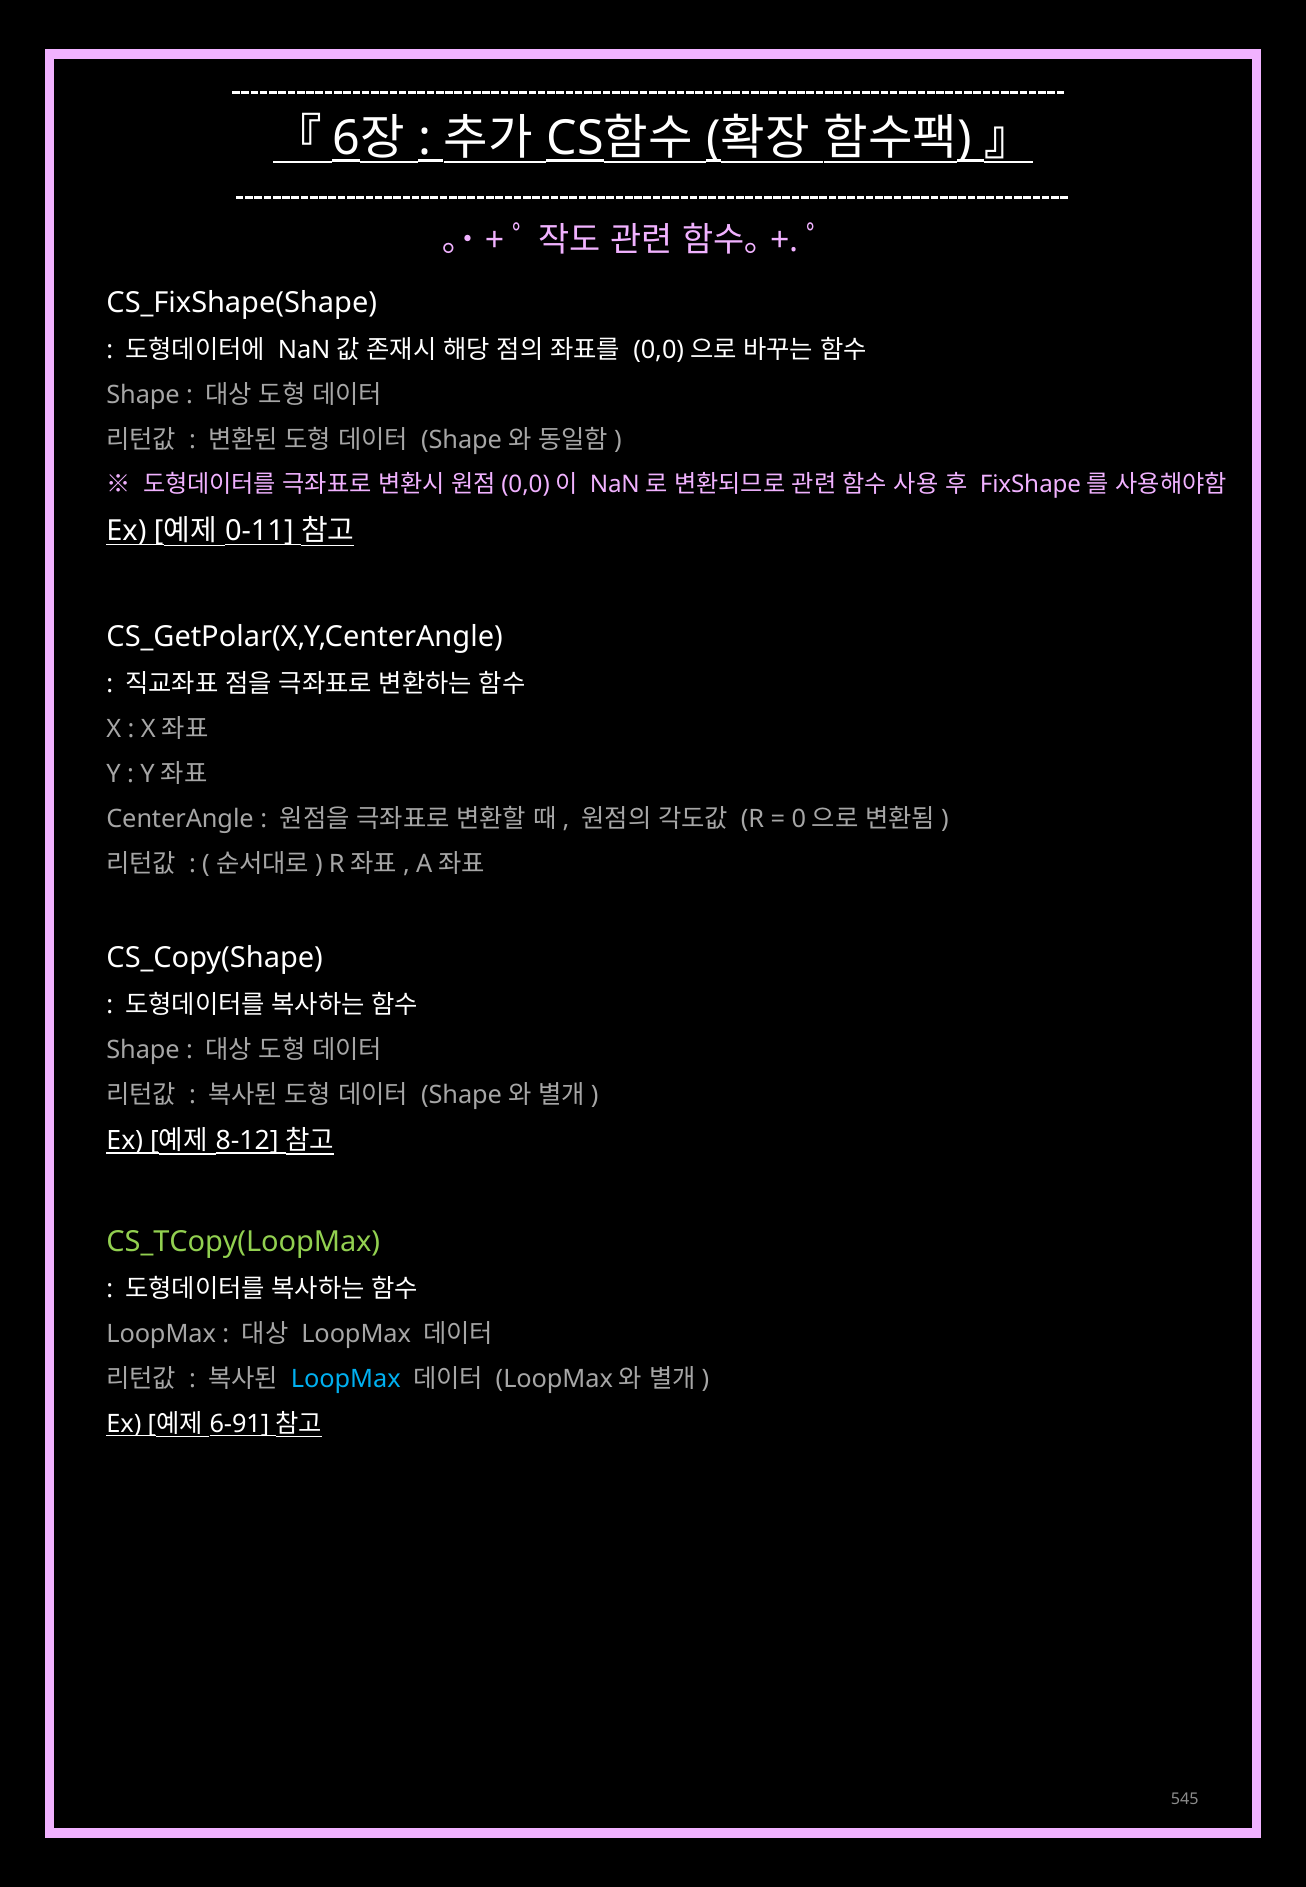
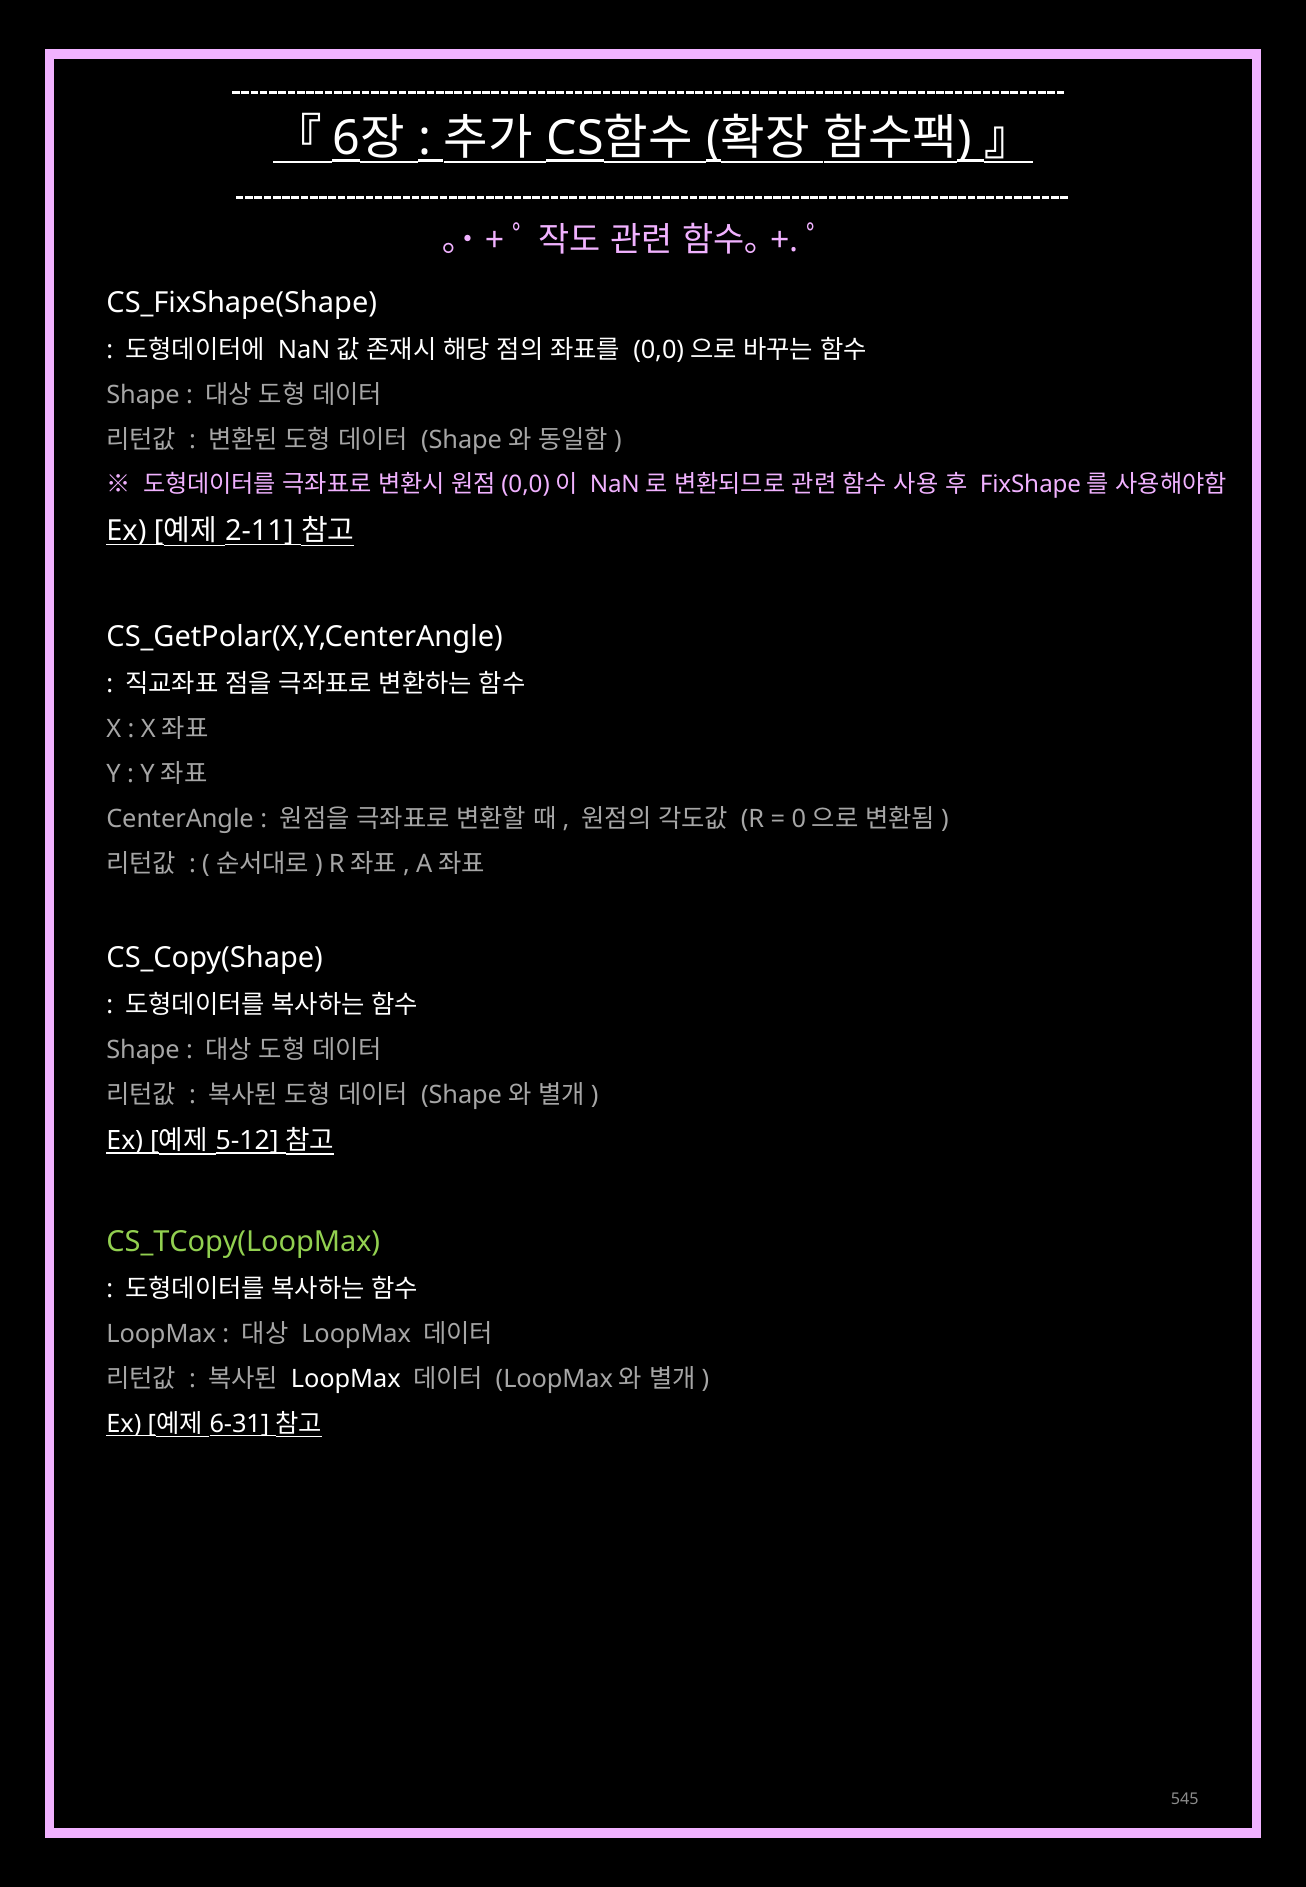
0-11: 0-11 -> 2-11
8-12: 8-12 -> 5-12
LoopMax at (346, 1379) colour: light blue -> white
6-91: 6-91 -> 6-31
